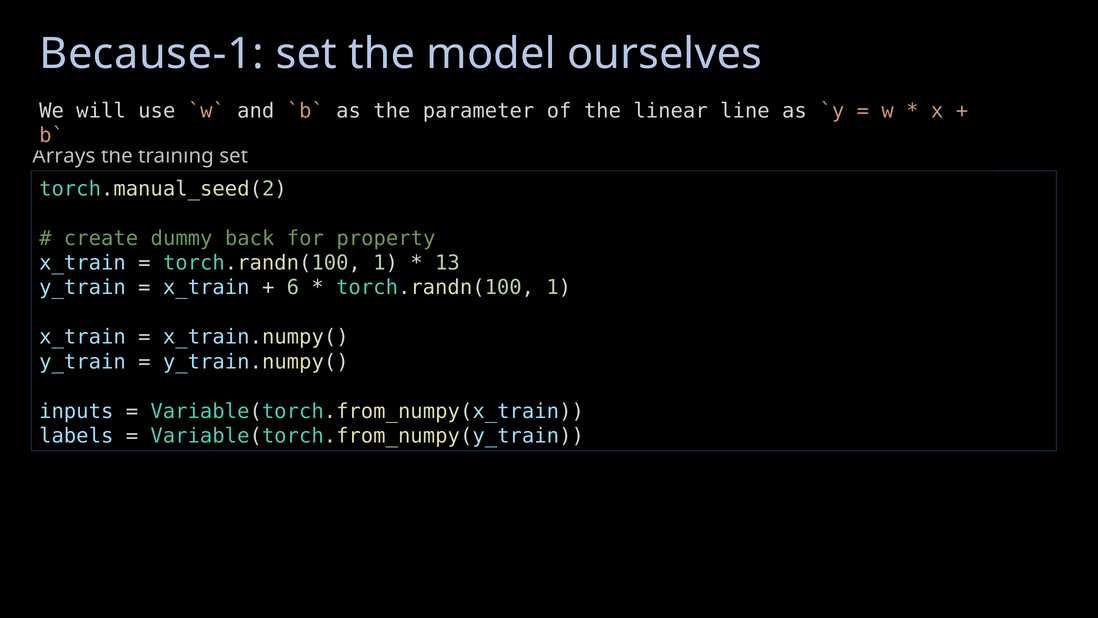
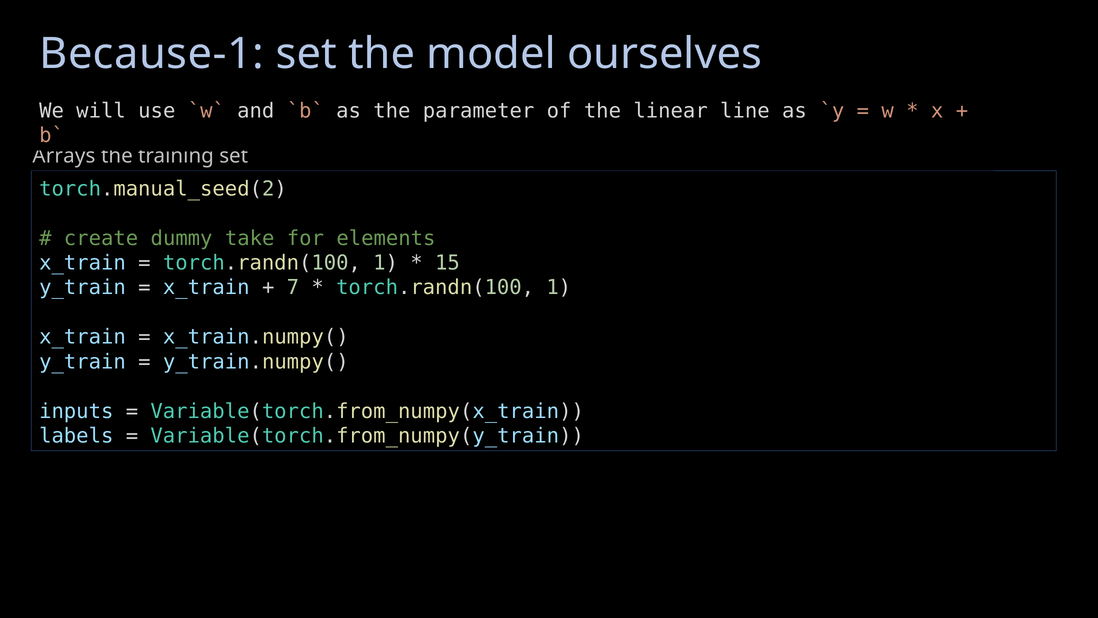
back: back -> take
property: property -> elements
13: 13 -> 15
6: 6 -> 7
